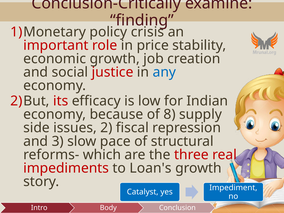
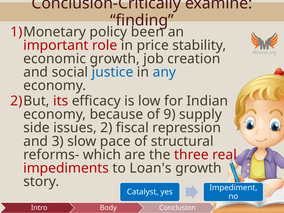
crisis: crisis -> been
justice colour: red -> blue
8: 8 -> 9
